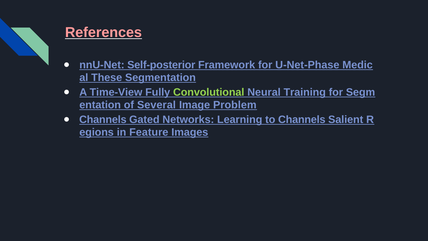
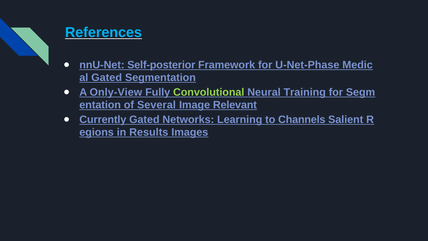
References colour: pink -> light blue
These at (107, 77): These -> Gated
Time-View: Time-View -> Only-View
Problem: Problem -> Relevant
Channels at (103, 120): Channels -> Currently
Feature: Feature -> Results
